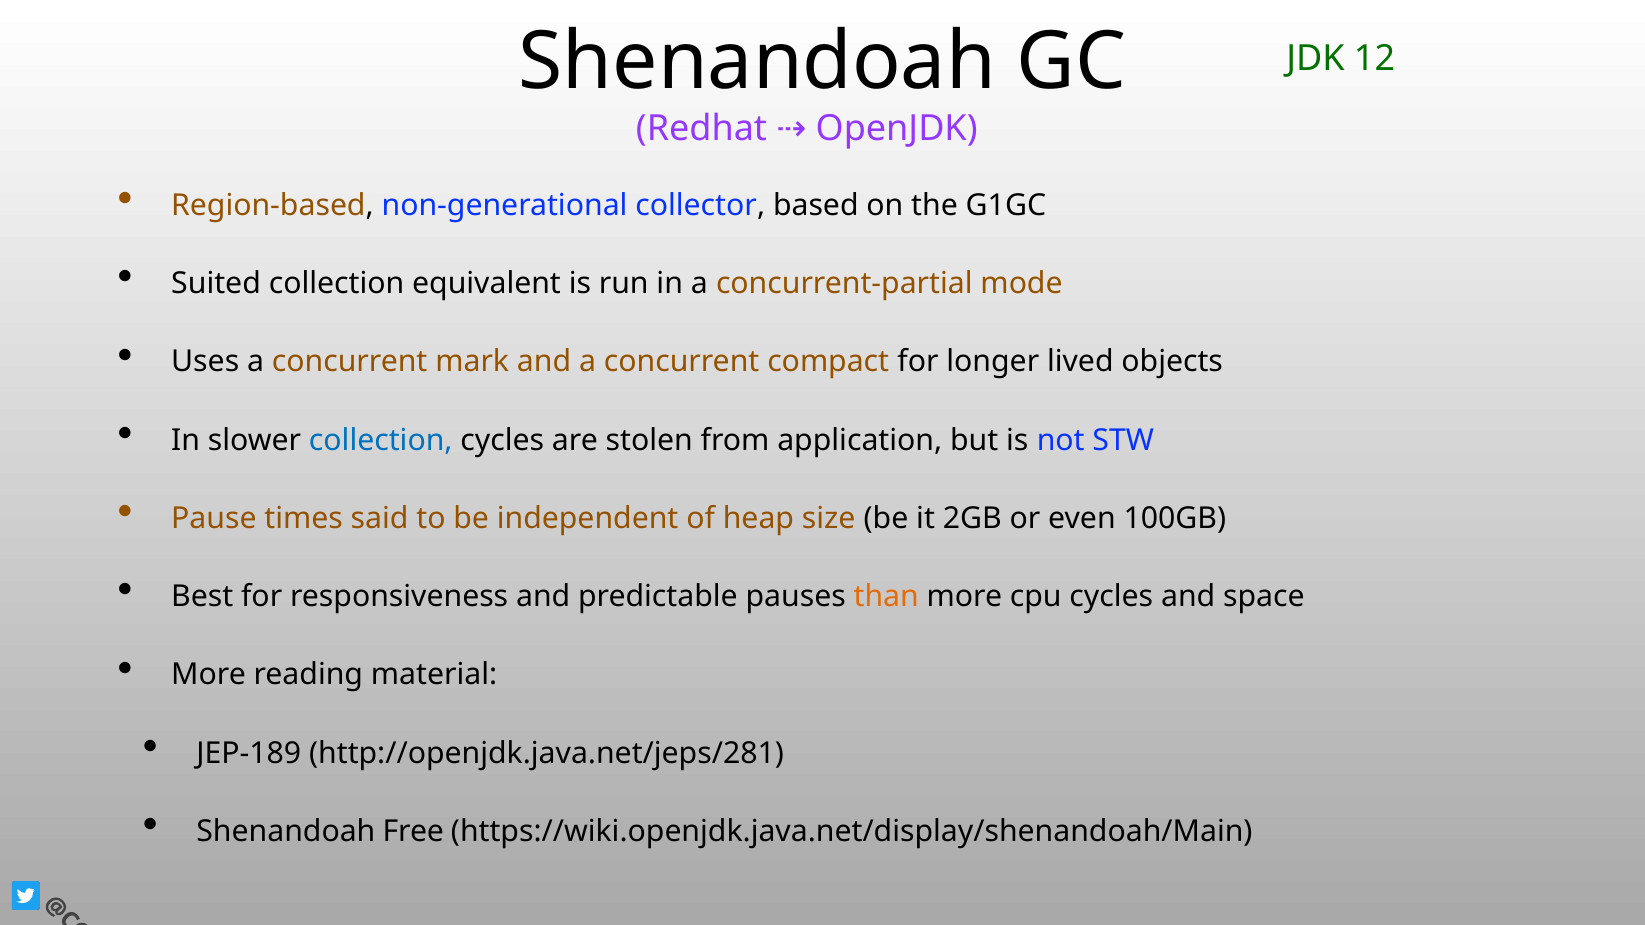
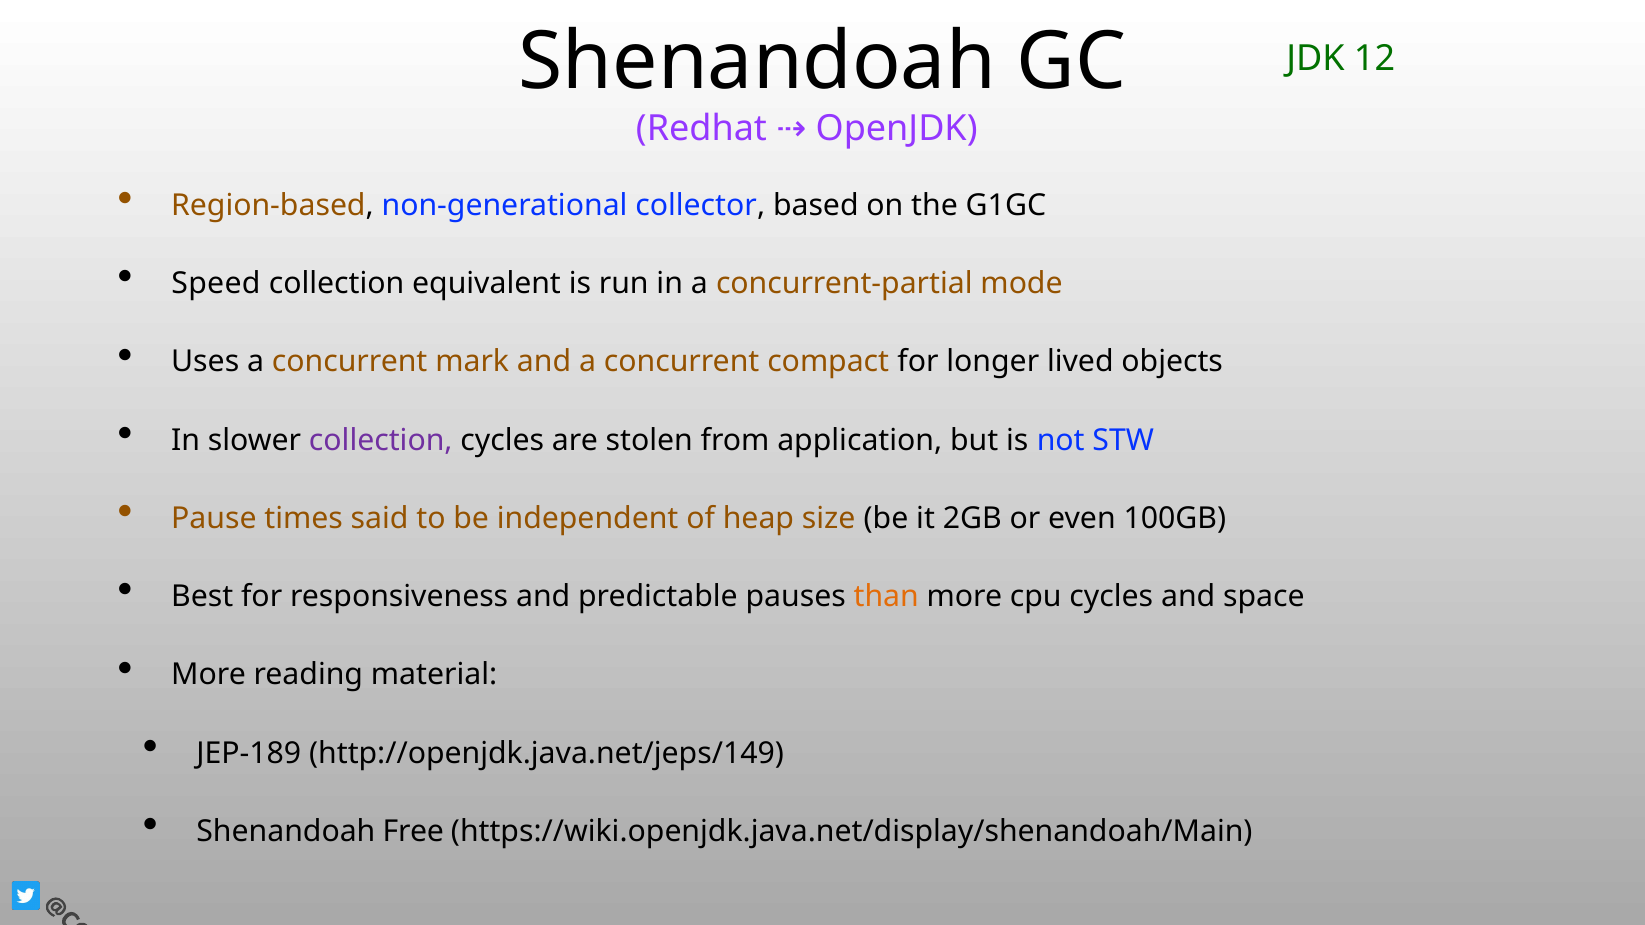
Suited: Suited -> Speed
collection at (381, 440) colour: blue -> purple
http://openjdk.java.net/jeps/281: http://openjdk.java.net/jeps/281 -> http://openjdk.java.net/jeps/149
